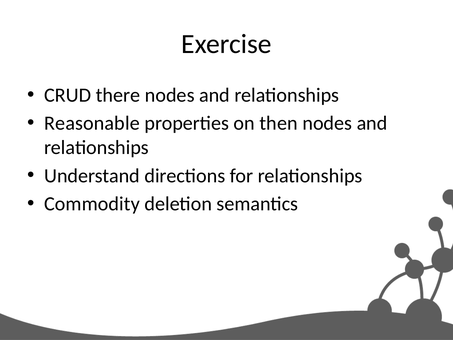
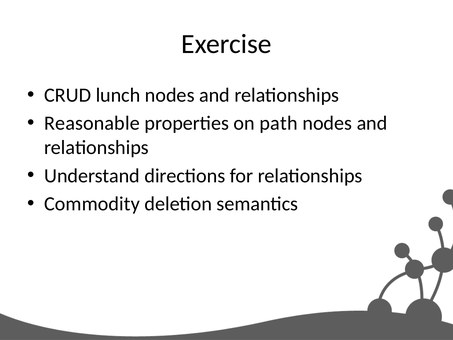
there: there -> lunch
then: then -> path
